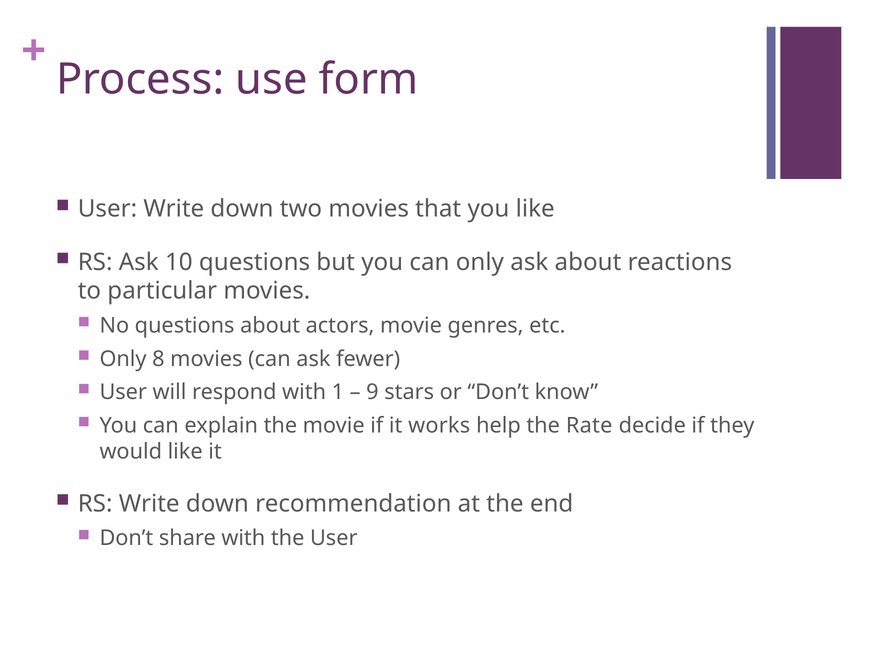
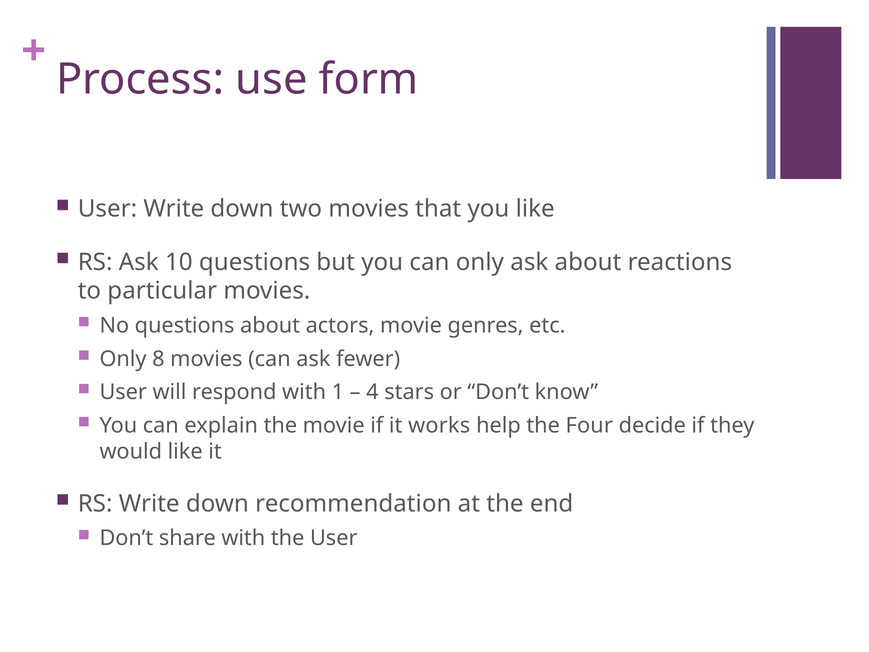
9: 9 -> 4
Rate: Rate -> Four
